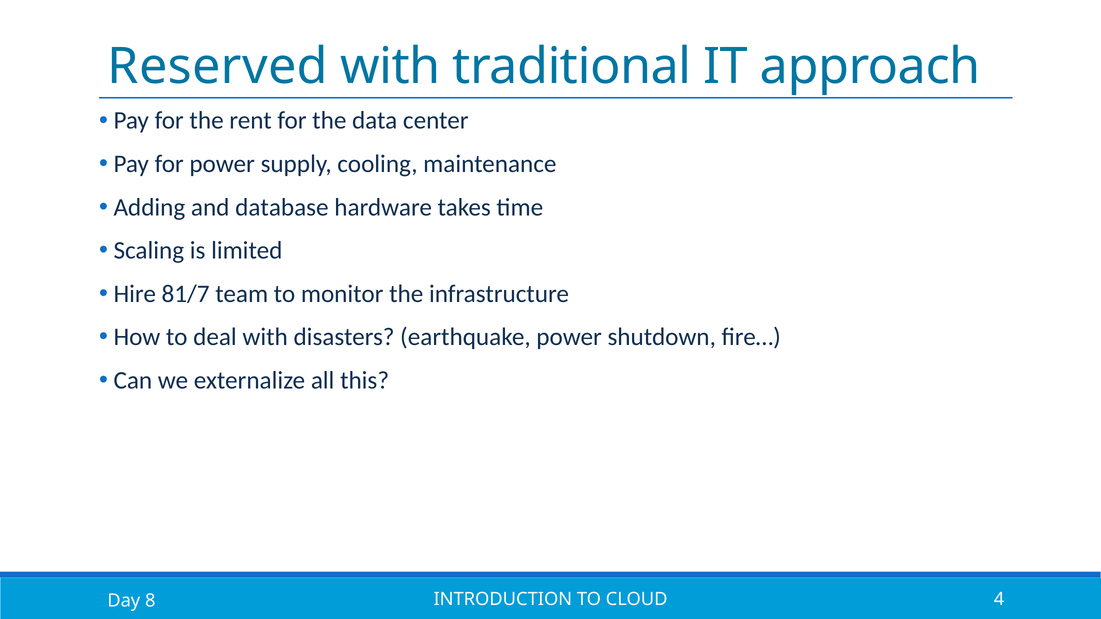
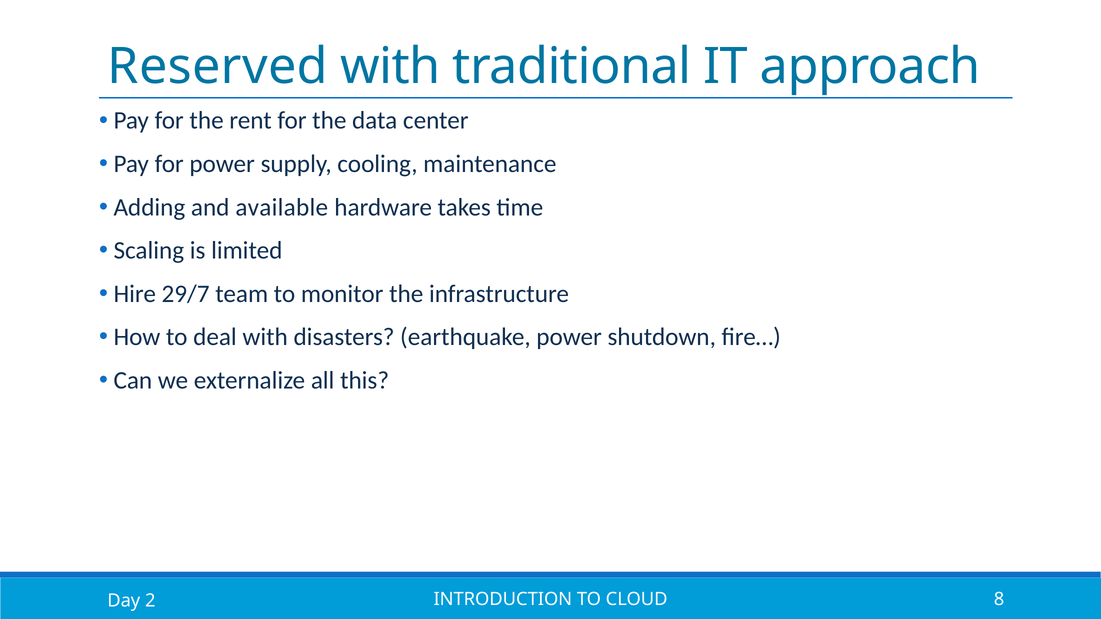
database: database -> available
81/7: 81/7 -> 29/7
4: 4 -> 8
8: 8 -> 2
